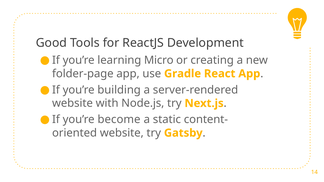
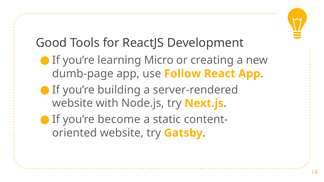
folder-page: folder-page -> dumb-page
Gradle: Gradle -> Follow
